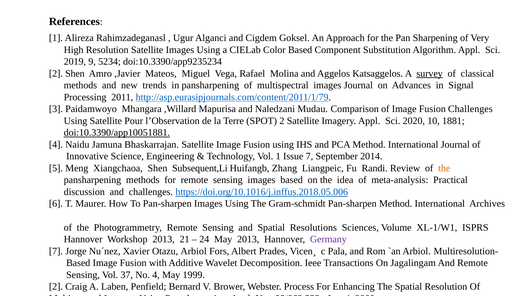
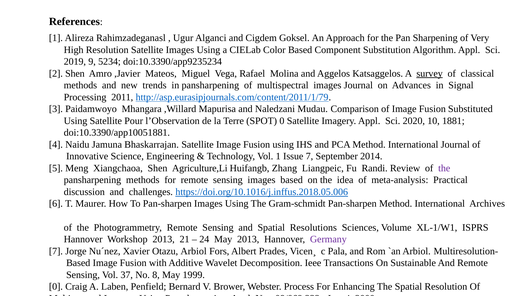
Fusion Challenges: Challenges -> Substituted
SPOT 2: 2 -> 0
doi:10.3390/app10051881 underline: present -> none
Subsequent,Li: Subsequent,Li -> Agriculture,Li
the at (444, 168) colour: orange -> purple
Jagalingam: Jagalingam -> Sustainable
No 4: 4 -> 8
2 at (56, 286): 2 -> 0
